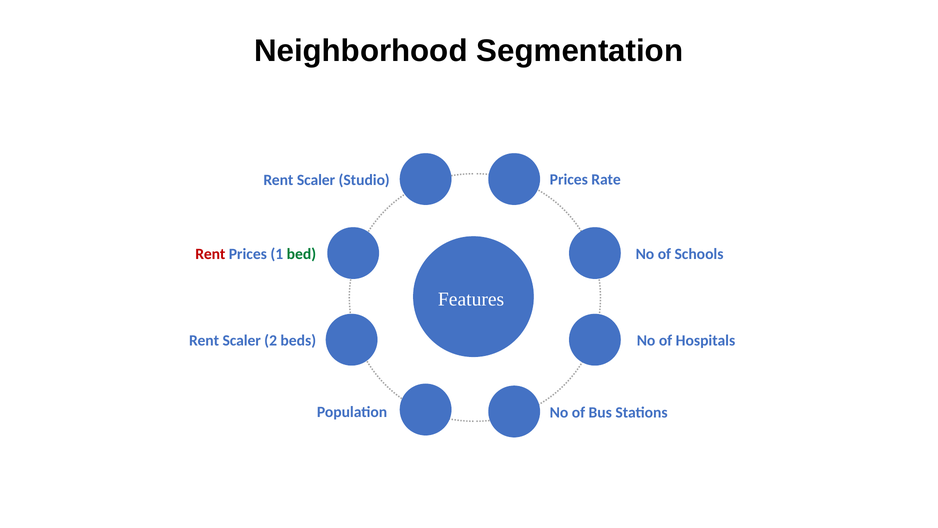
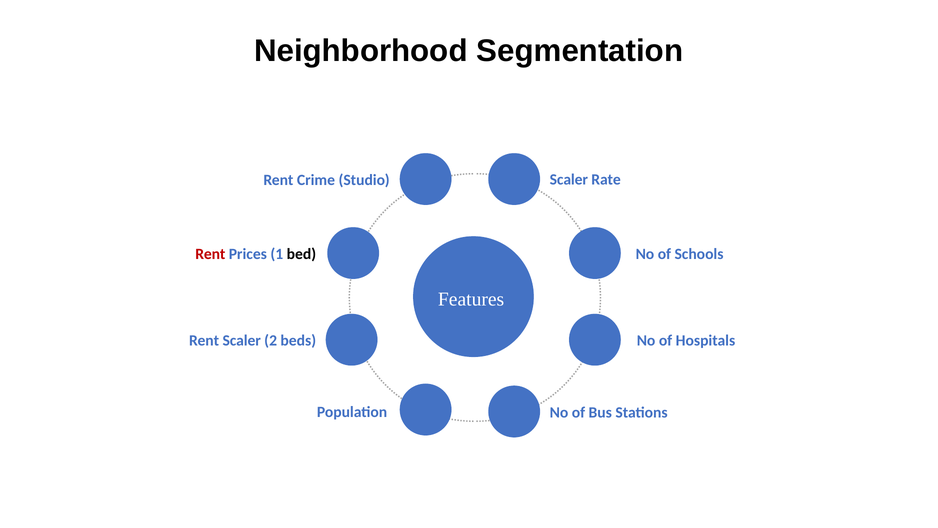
Prices at (569, 180): Prices -> Scaler
Scaler at (316, 180): Scaler -> Crime
bed colour: green -> black
